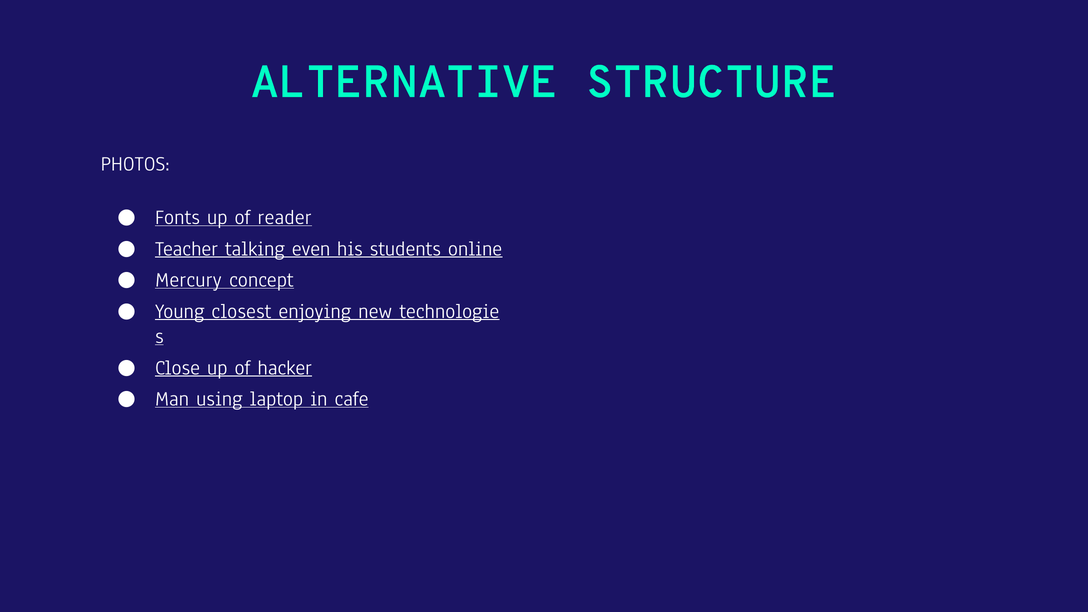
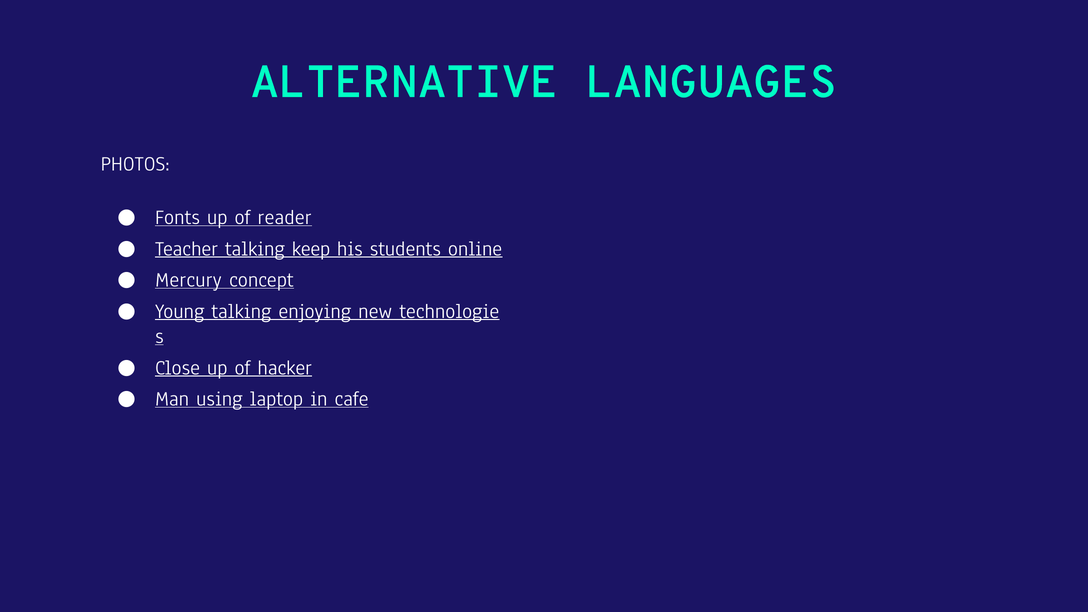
STRUCTURE: STRUCTURE -> LANGUAGES
even: even -> keep
Young closest: closest -> talking
